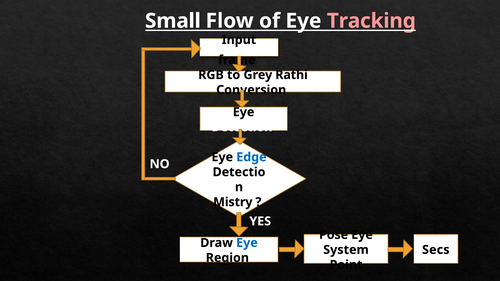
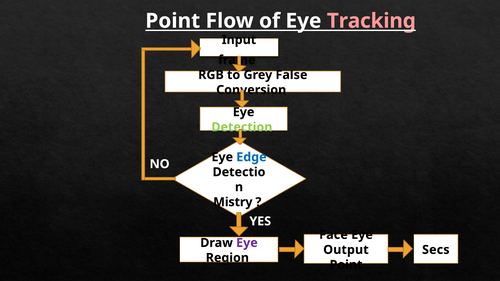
Small at (173, 21): Small -> Point
Rathi: Rathi -> False
Detection colour: white -> light green
Pose: Pose -> Face
Eye at (247, 243) colour: blue -> purple
System: System -> Output
